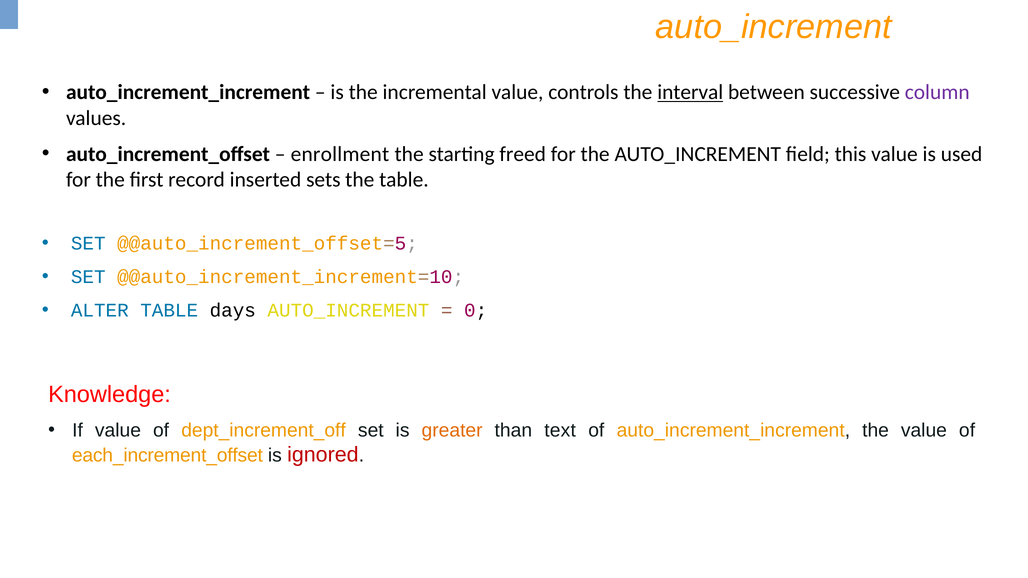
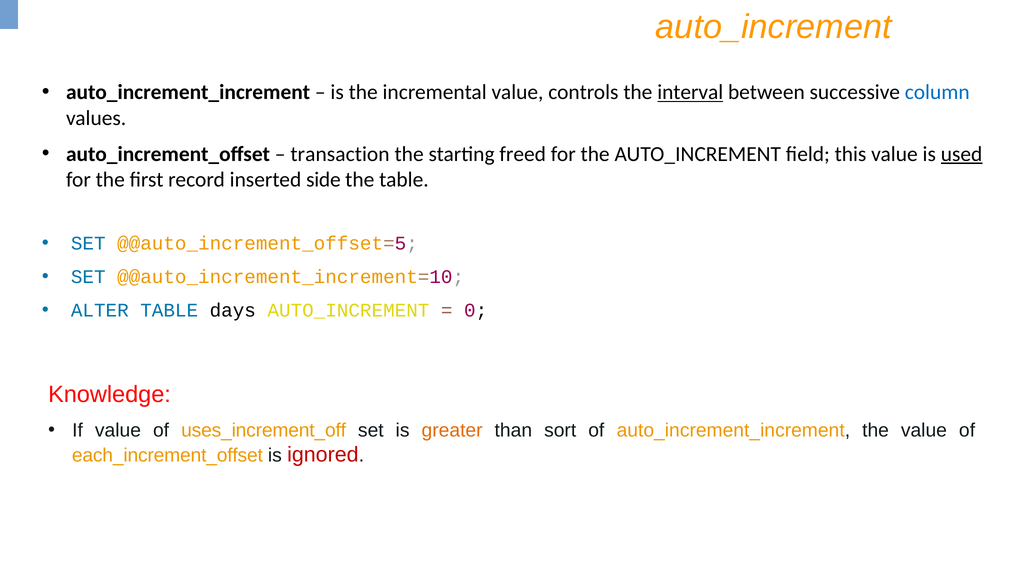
column colour: purple -> blue
enrollment: enrollment -> transaction
used underline: none -> present
sets: sets -> side
dept_increment_off: dept_increment_off -> uses_increment_off
text: text -> sort
